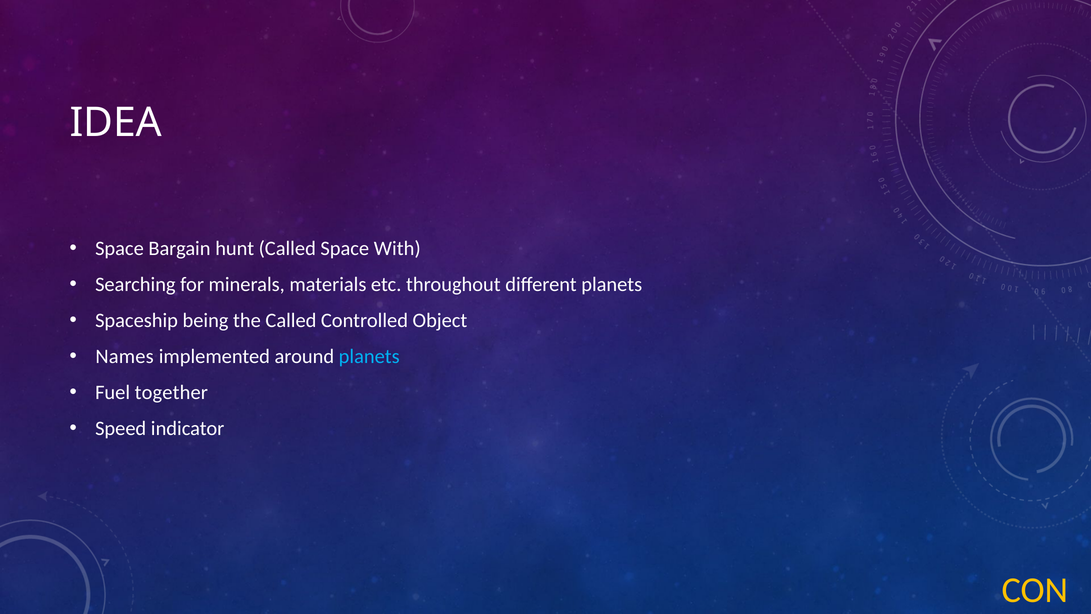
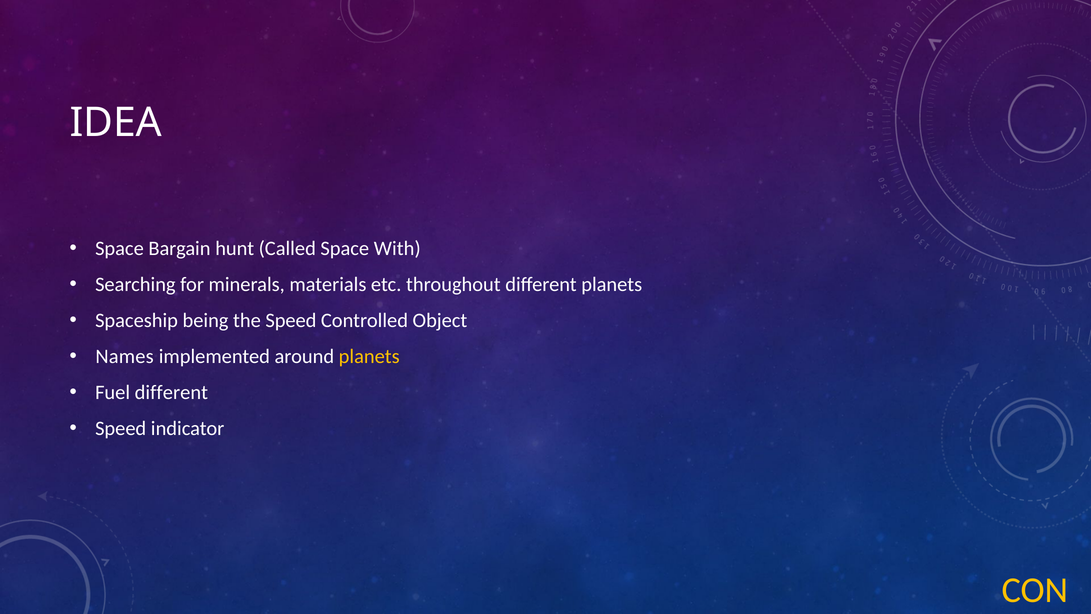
the Called: Called -> Speed
planets at (369, 356) colour: light blue -> yellow
Fuel together: together -> different
